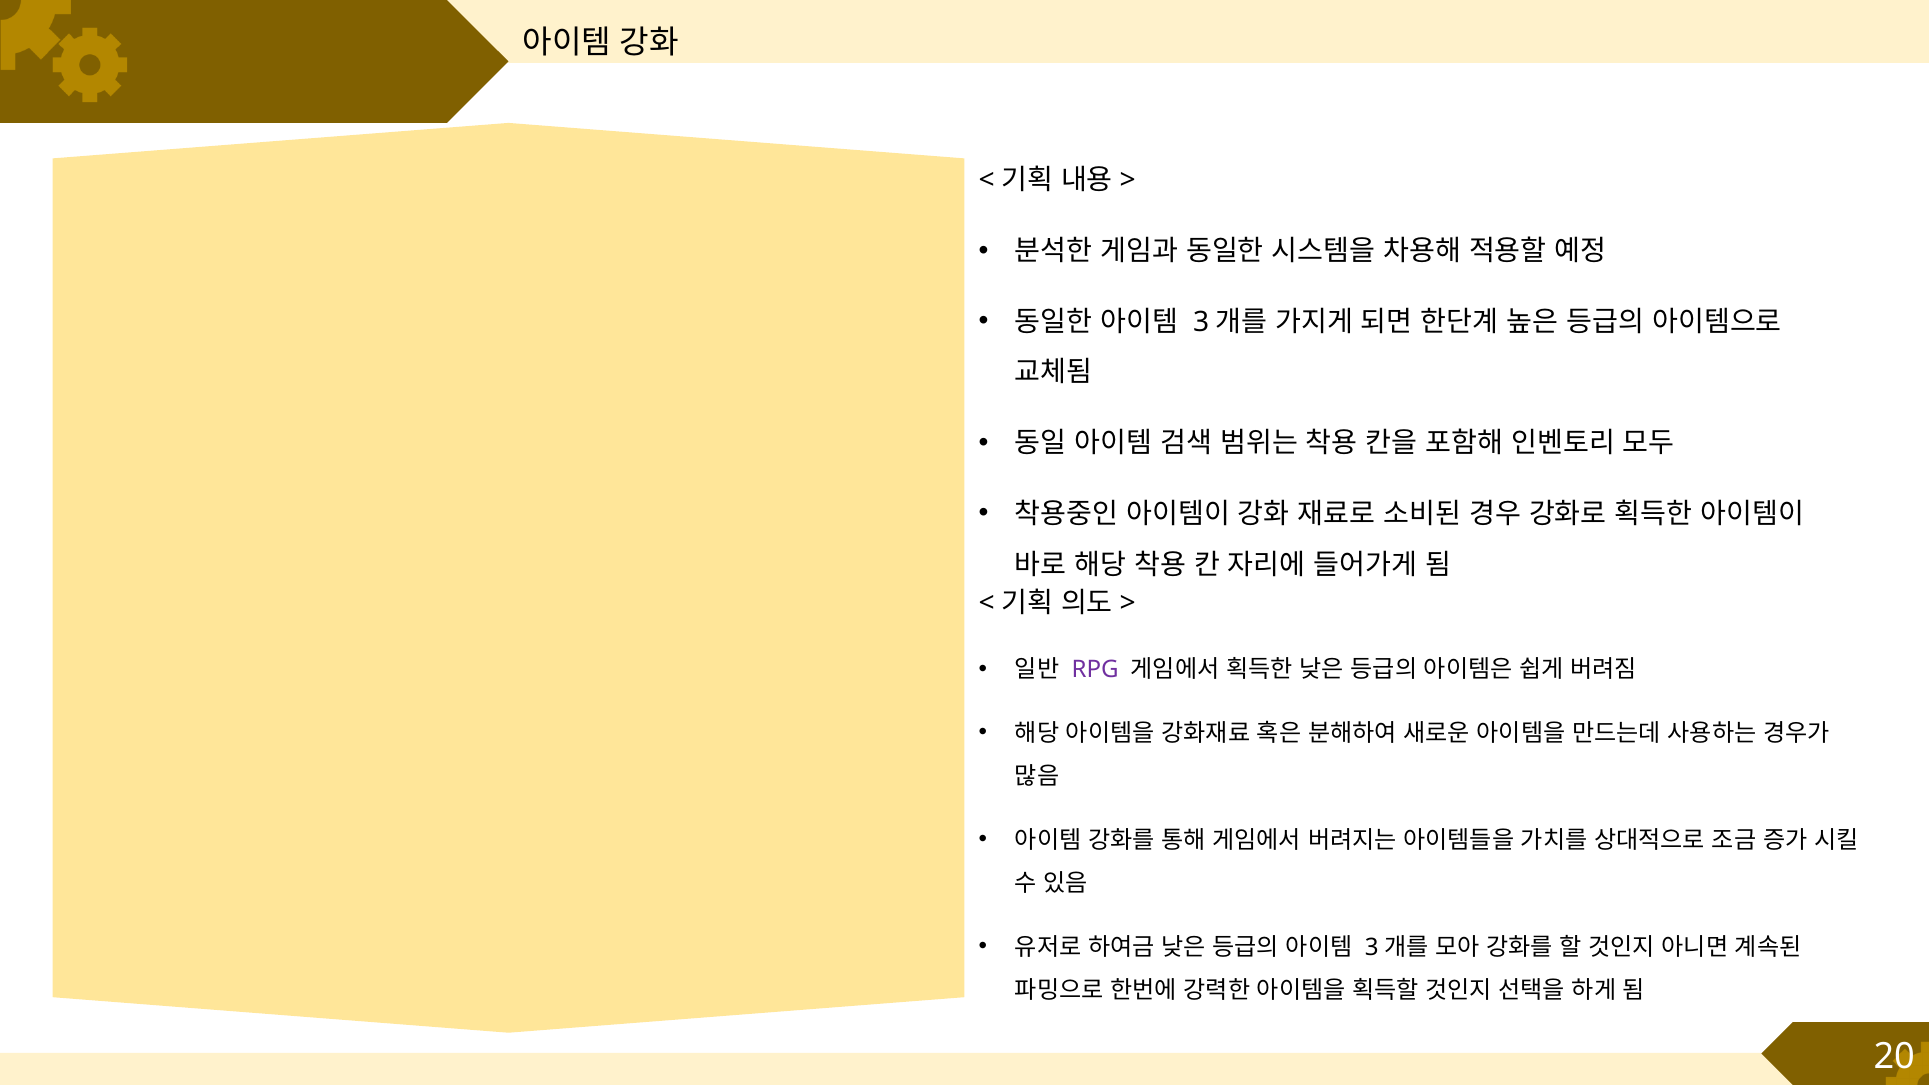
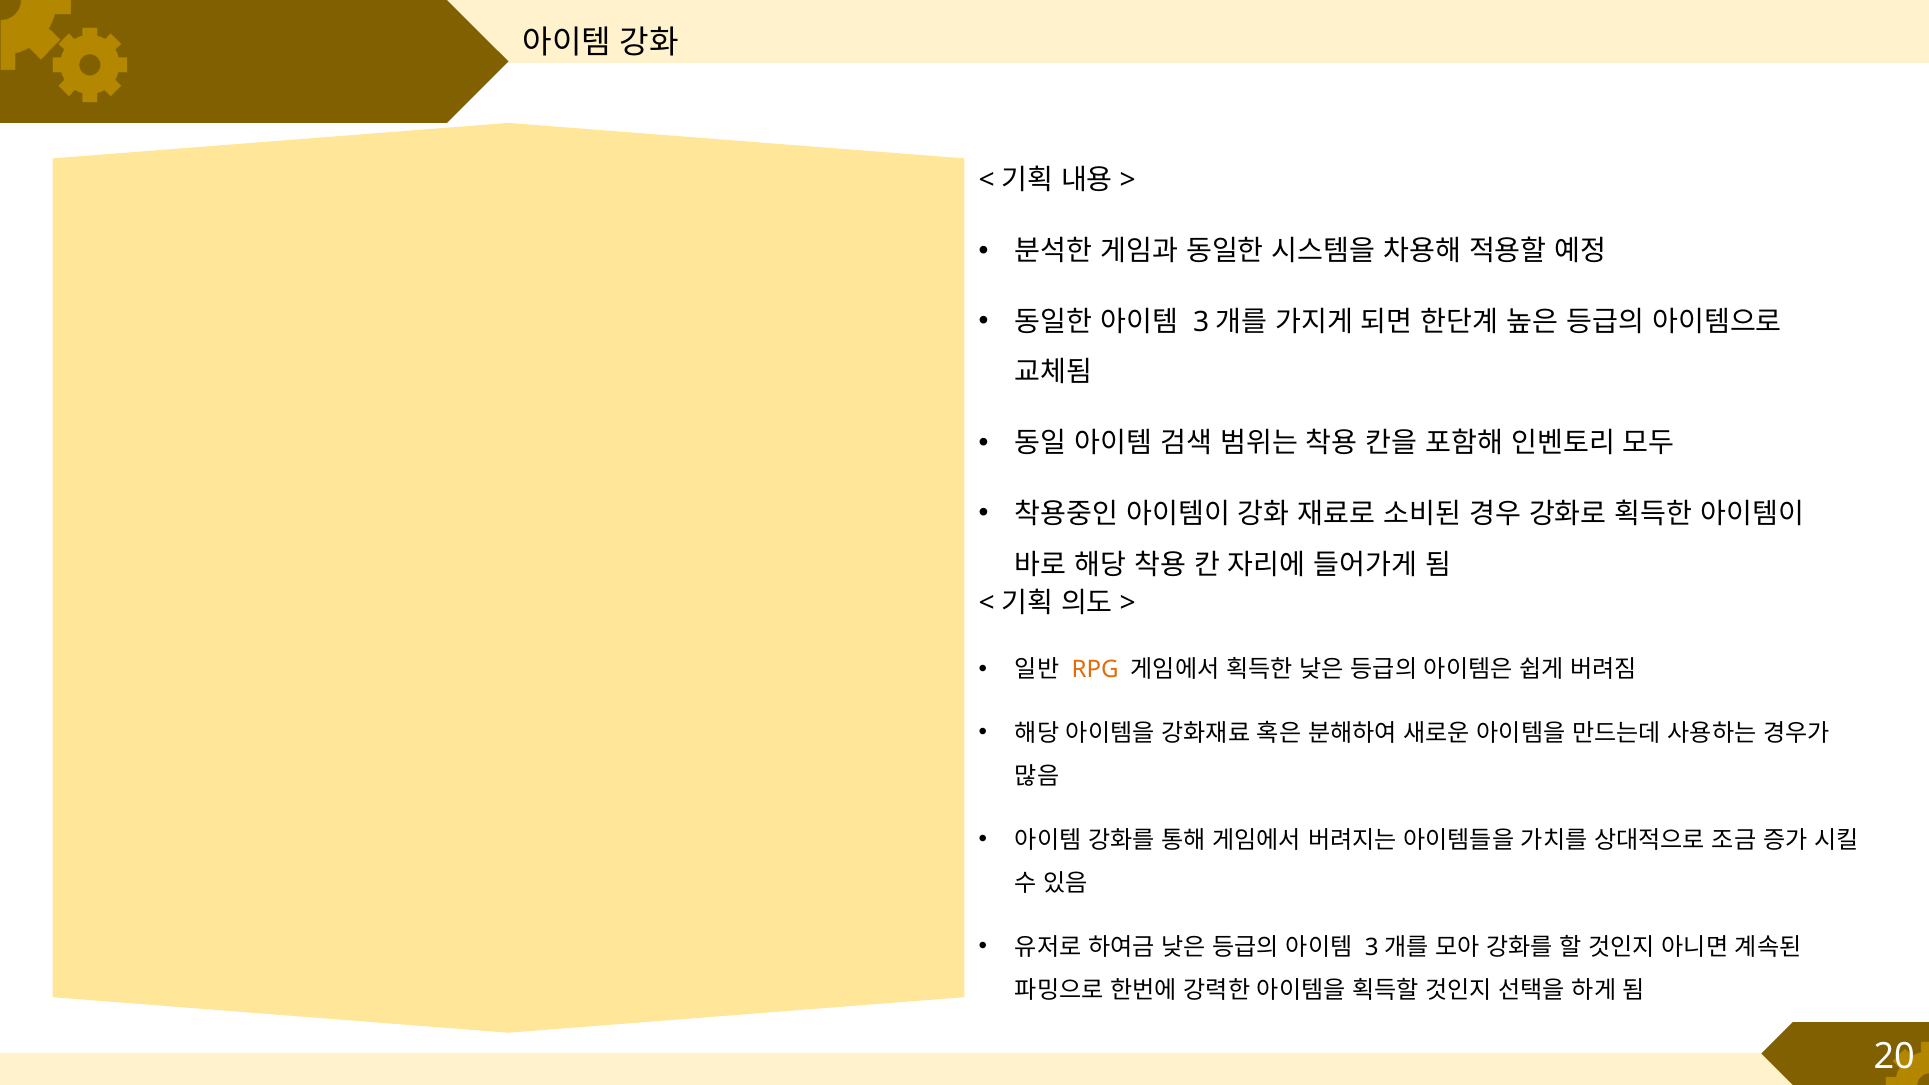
RPG colour: purple -> orange
